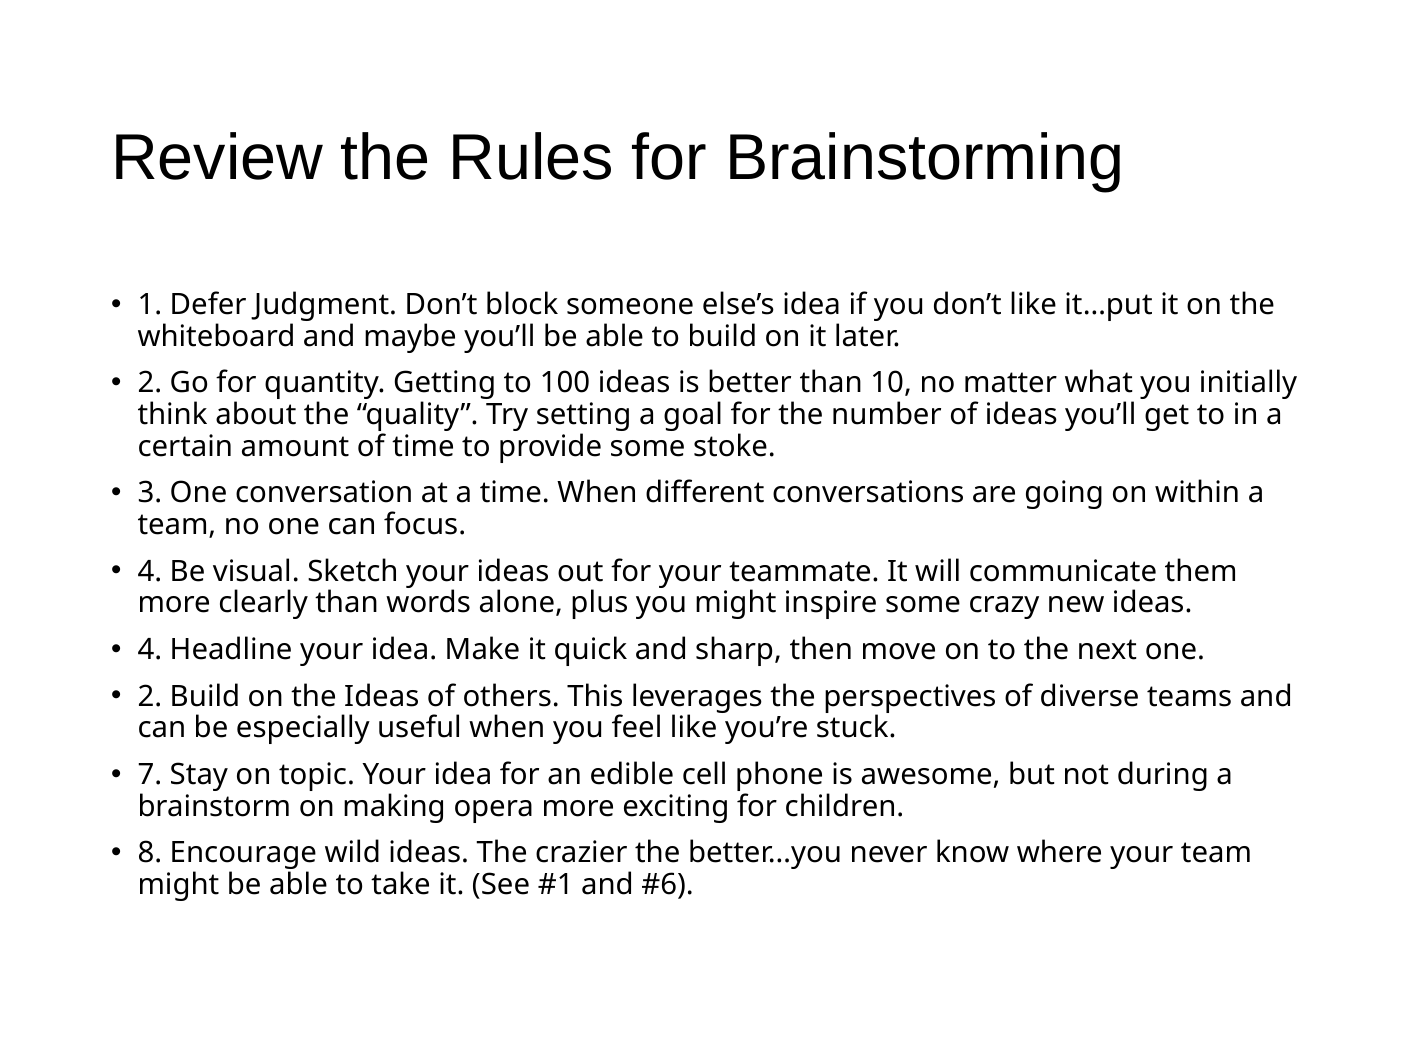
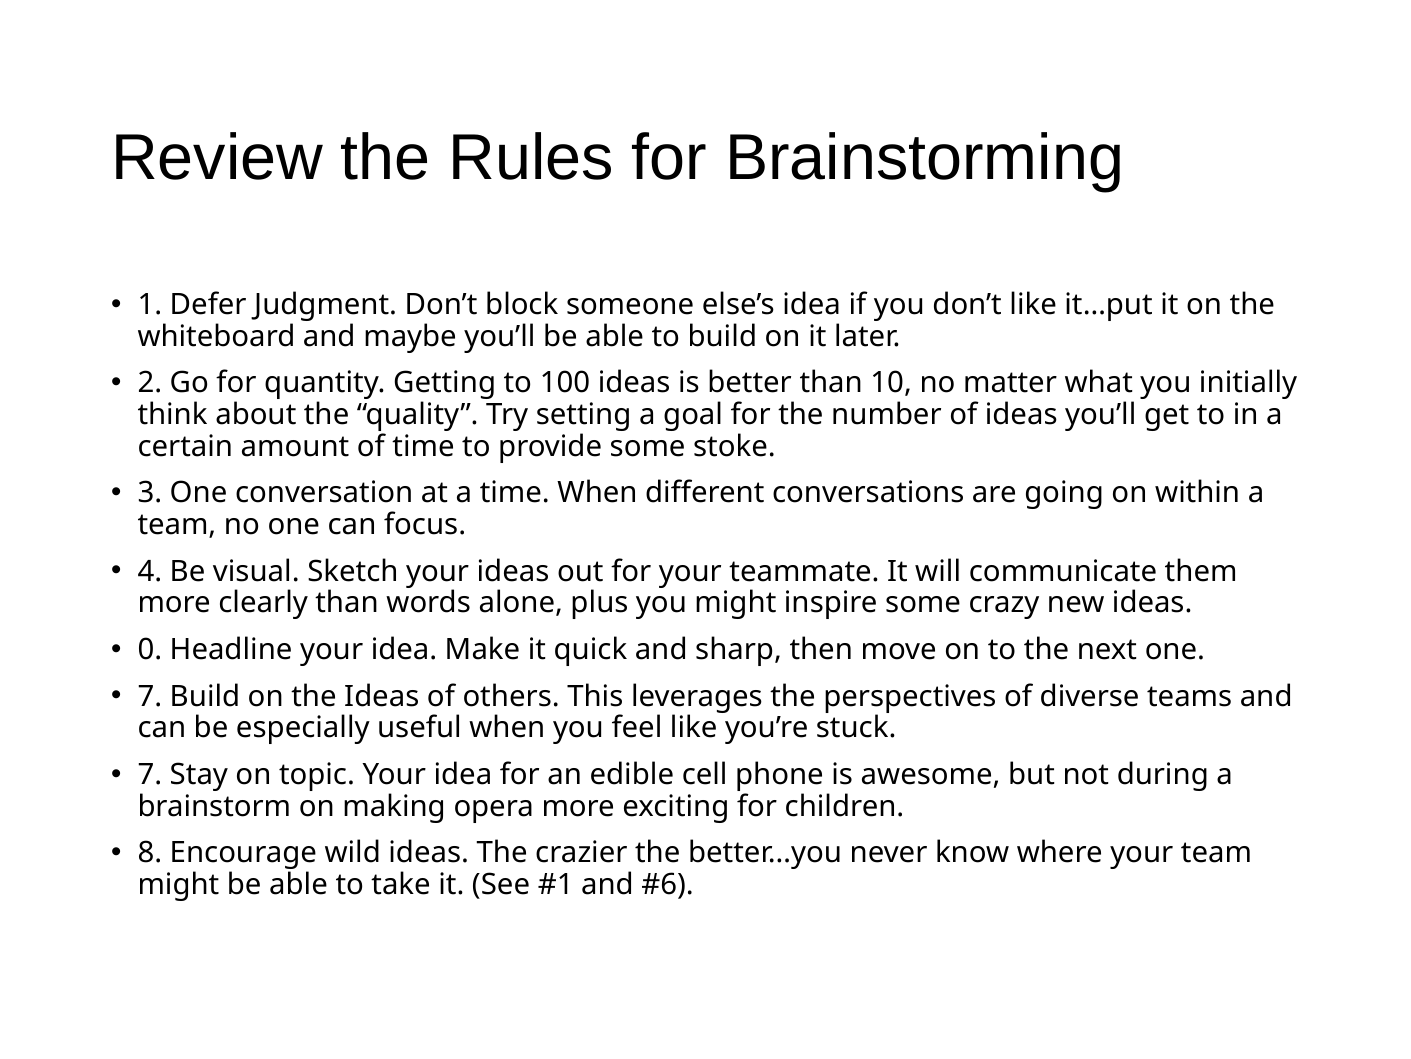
4 at (150, 649): 4 -> 0
2 at (150, 696): 2 -> 7
